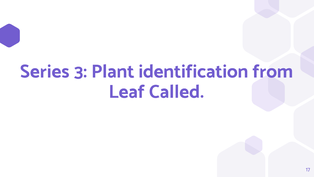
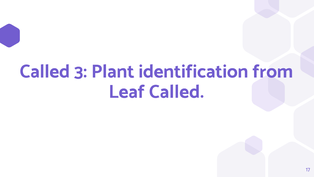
Series at (45, 71): Series -> Called
